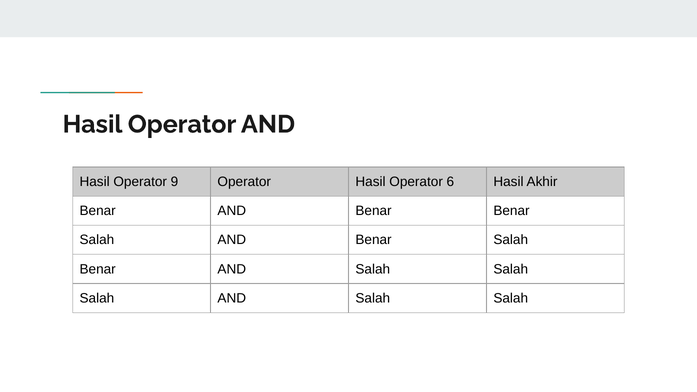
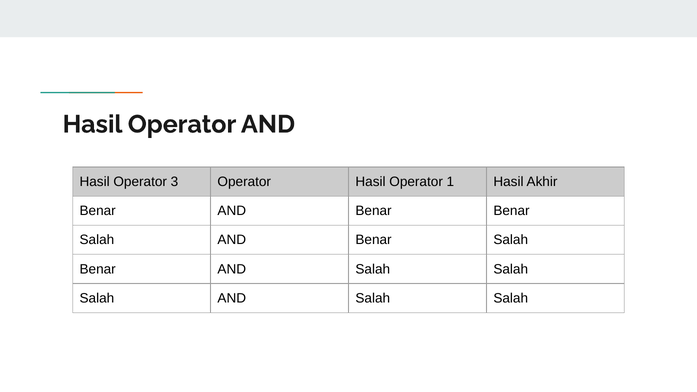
9: 9 -> 3
6: 6 -> 1
